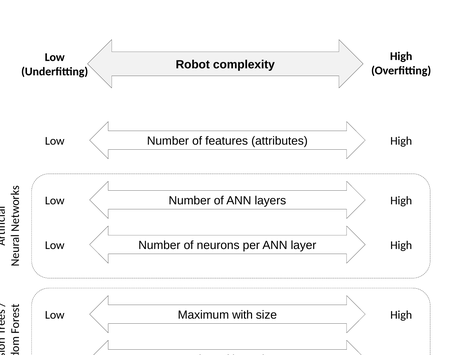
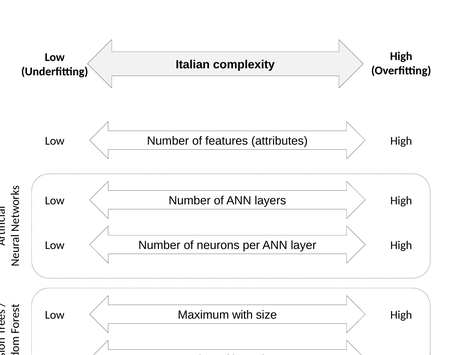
Robot: Robot -> Italian
